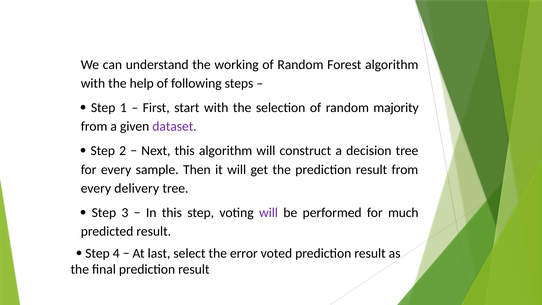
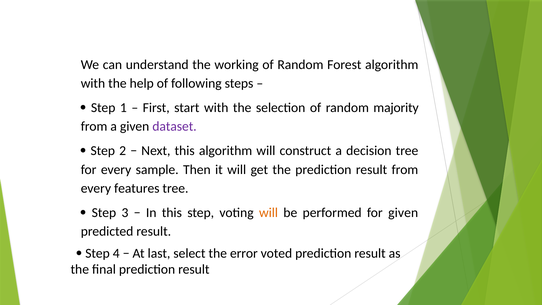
delivery: delivery -> features
will at (269, 213) colour: purple -> orange
for much: much -> given
